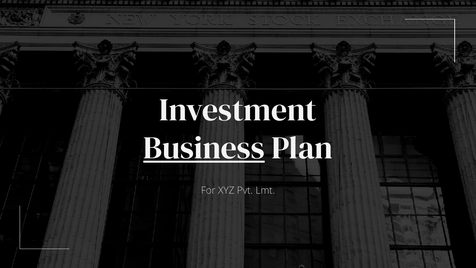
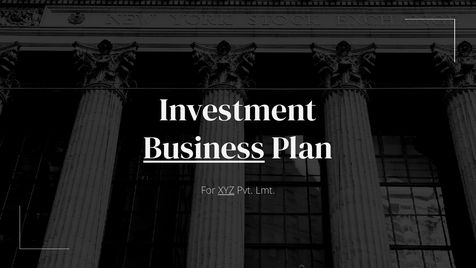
XYZ underline: none -> present
